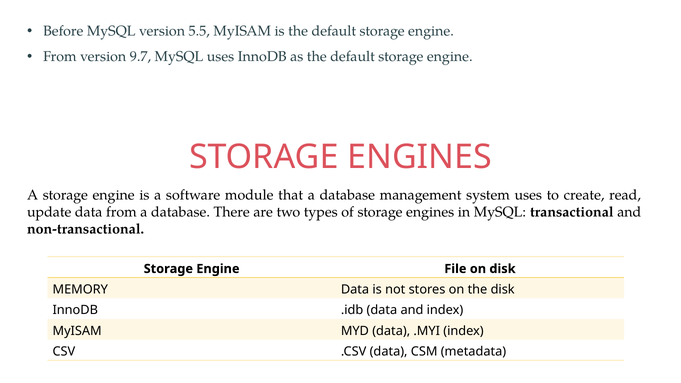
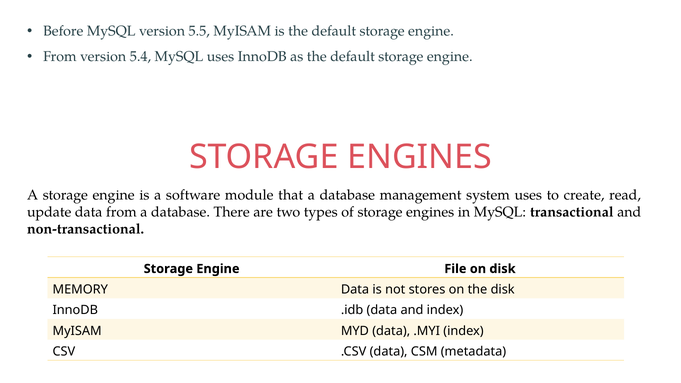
9.7: 9.7 -> 5.4
